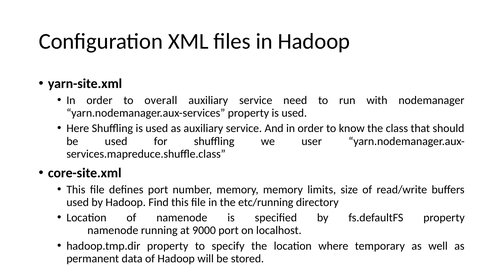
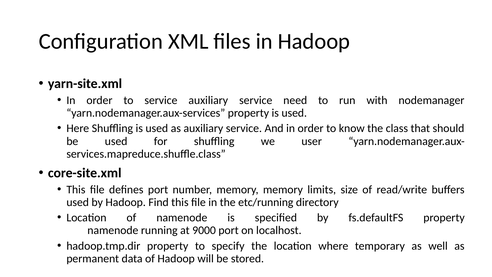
to overall: overall -> service
